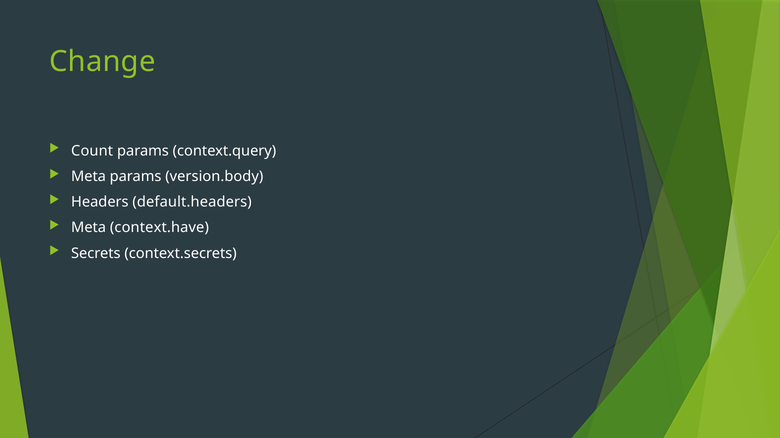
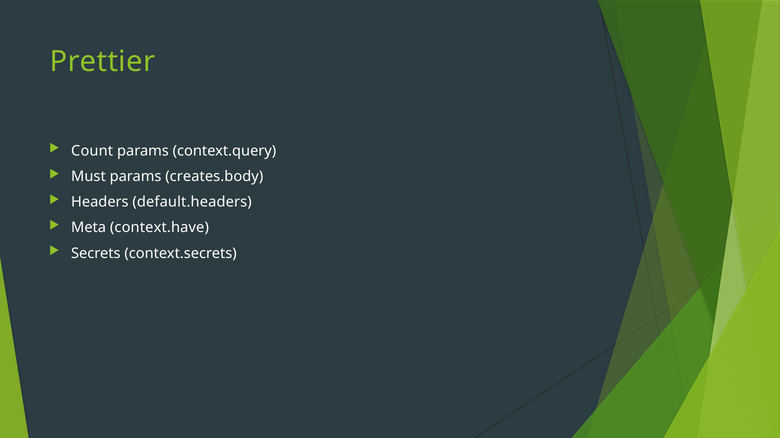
Change: Change -> Prettier
Meta at (89, 177): Meta -> Must
version.body: version.body -> creates.body
